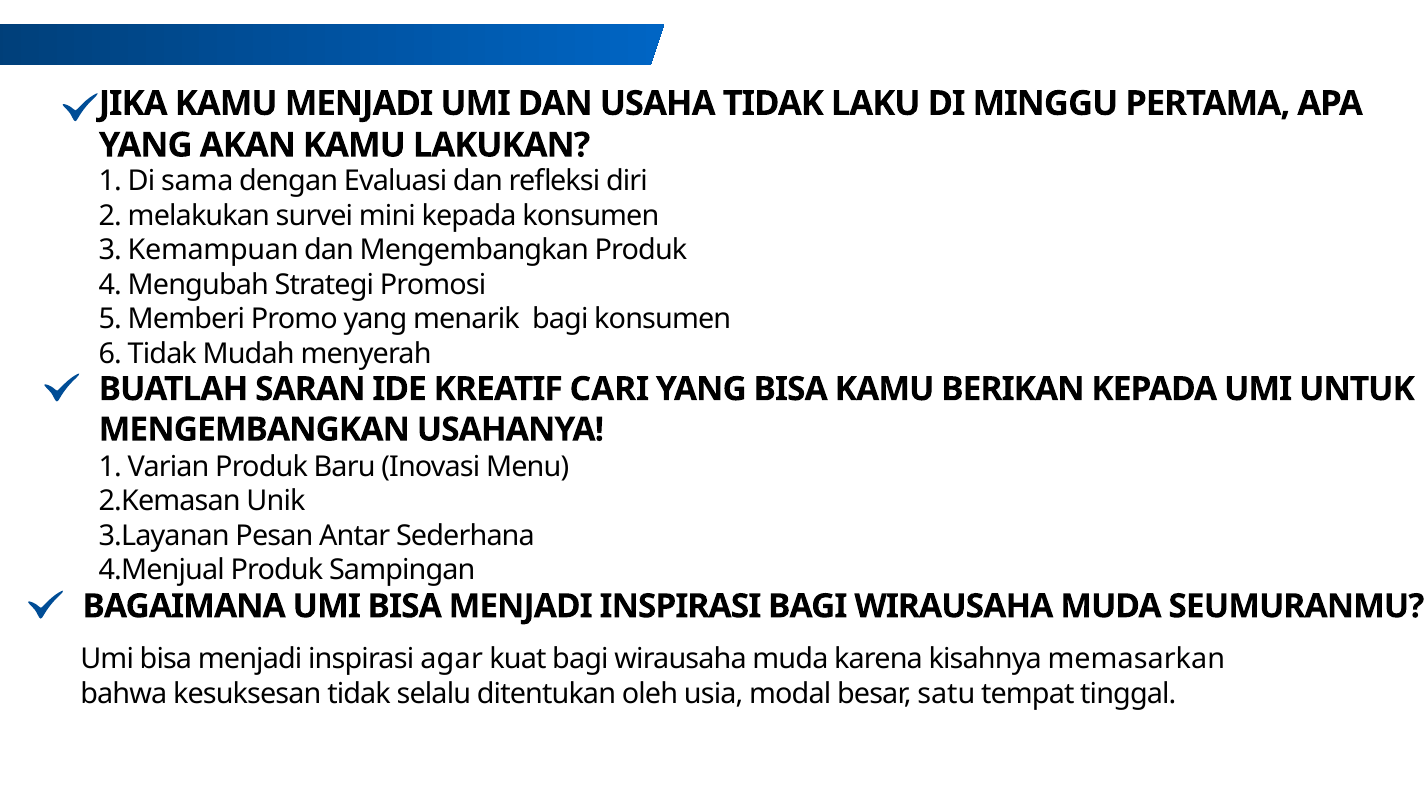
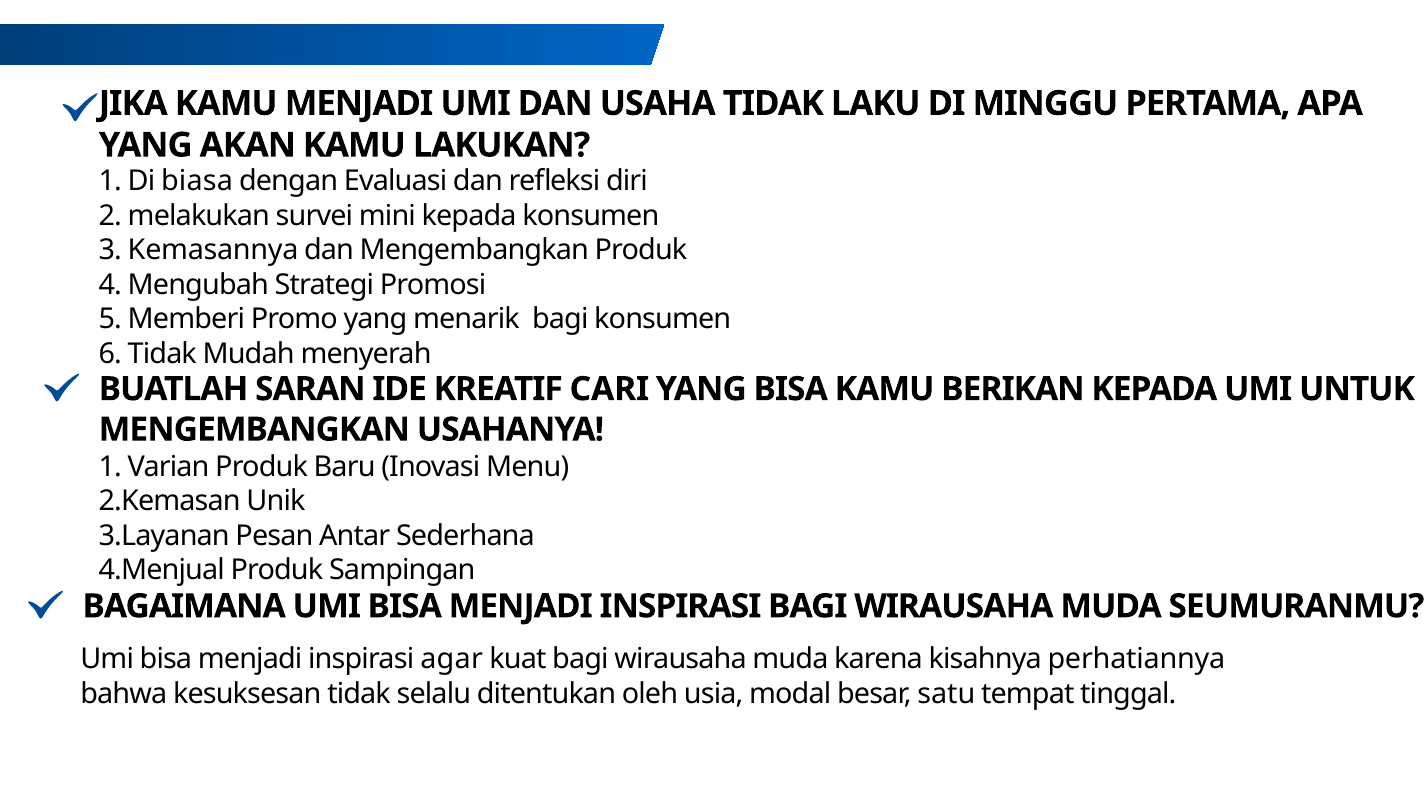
sama: sama -> biasa
Kemampuan: Kemampuan -> Kemasannya
memasarkan: memasarkan -> perhatiannya
